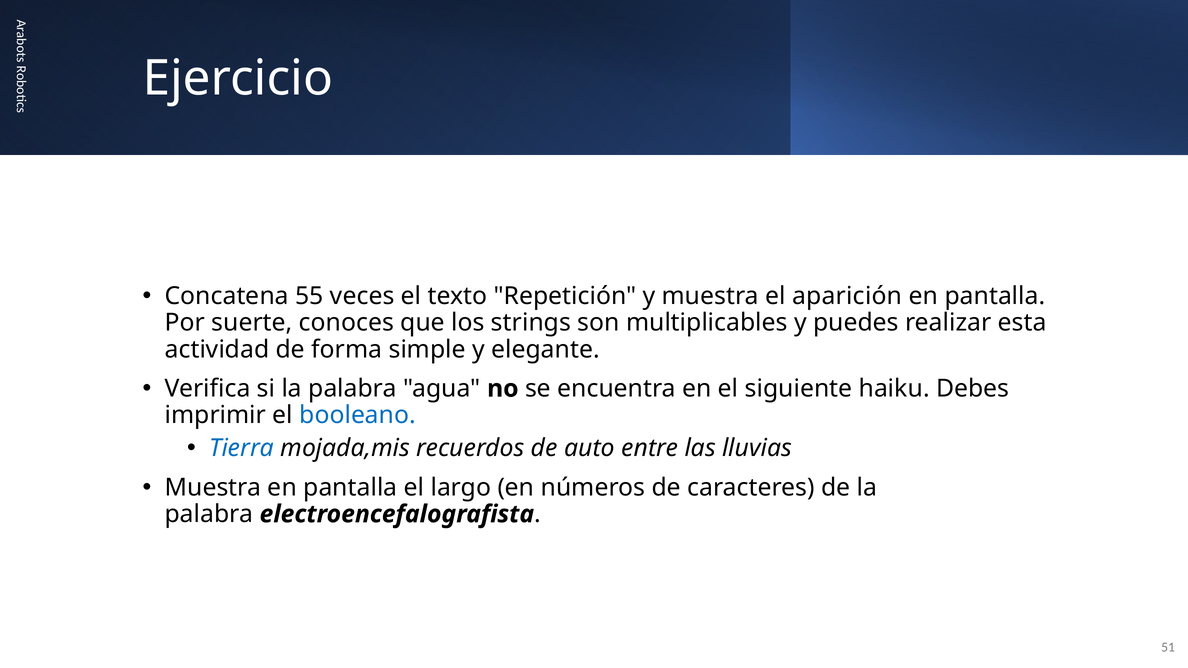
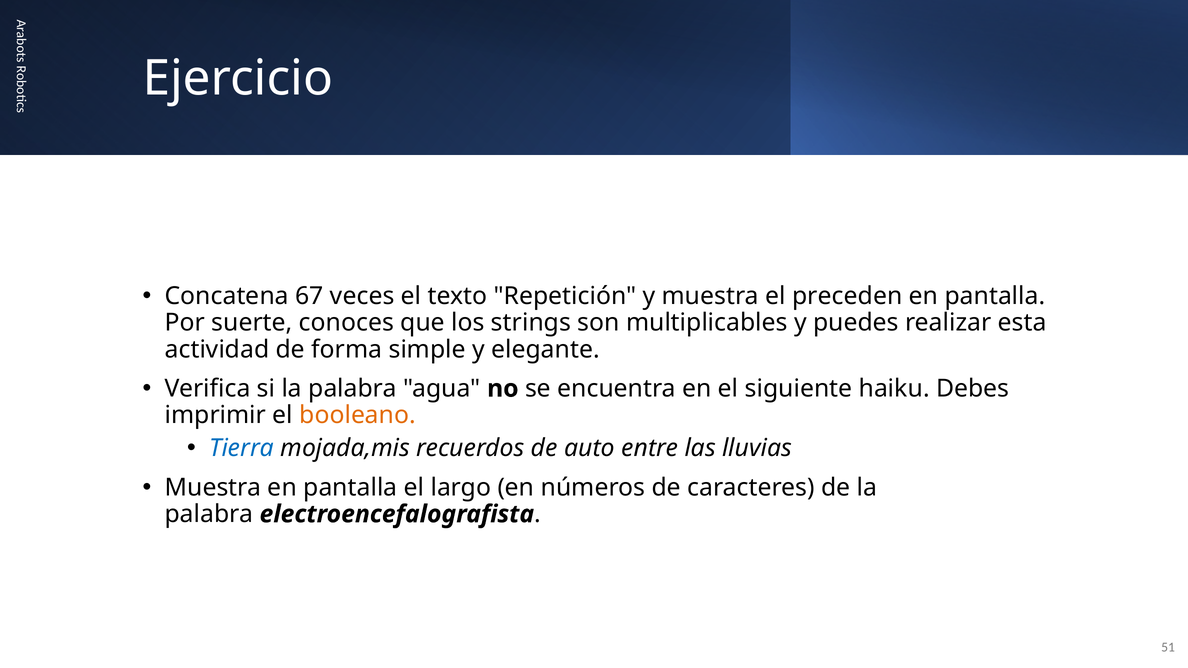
55: 55 -> 67
aparición: aparición -> preceden
booleano colour: blue -> orange
